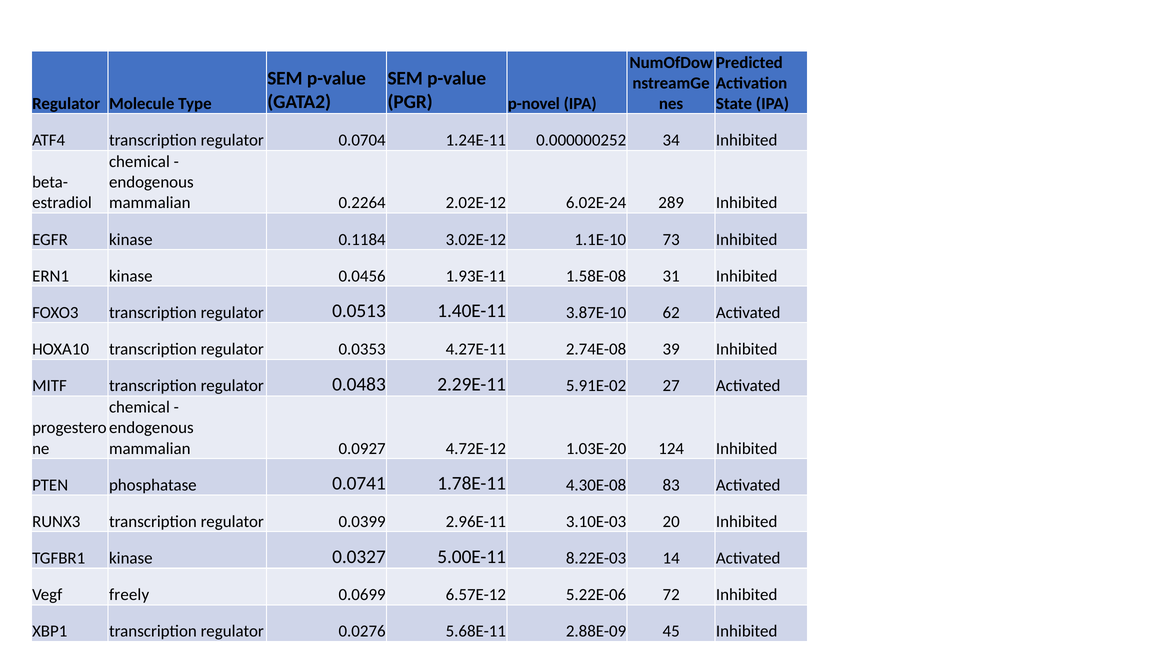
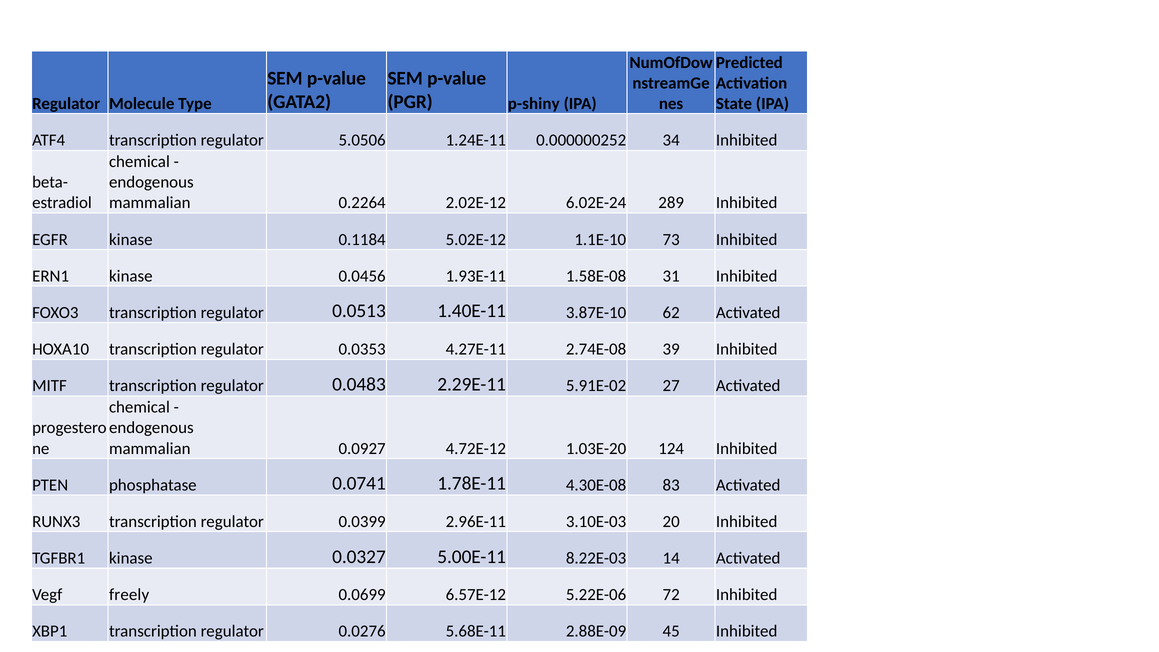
p-novel: p-novel -> p-shiny
0.0704: 0.0704 -> 5.0506
3.02E-12: 3.02E-12 -> 5.02E-12
